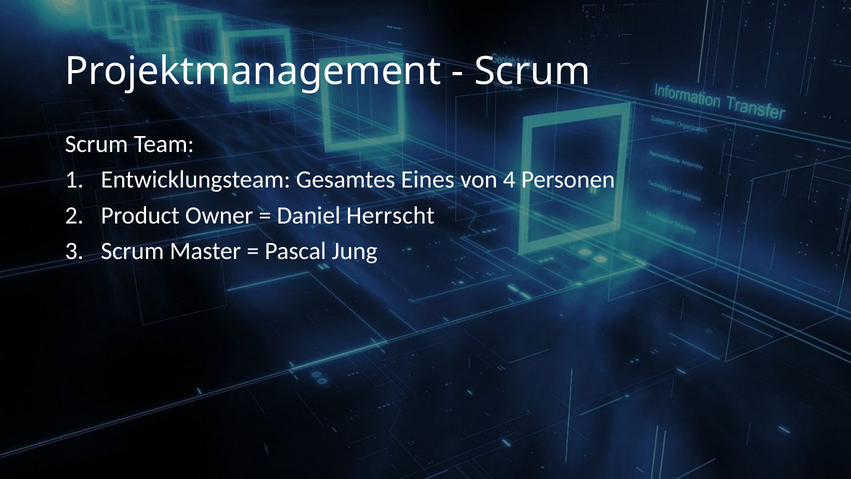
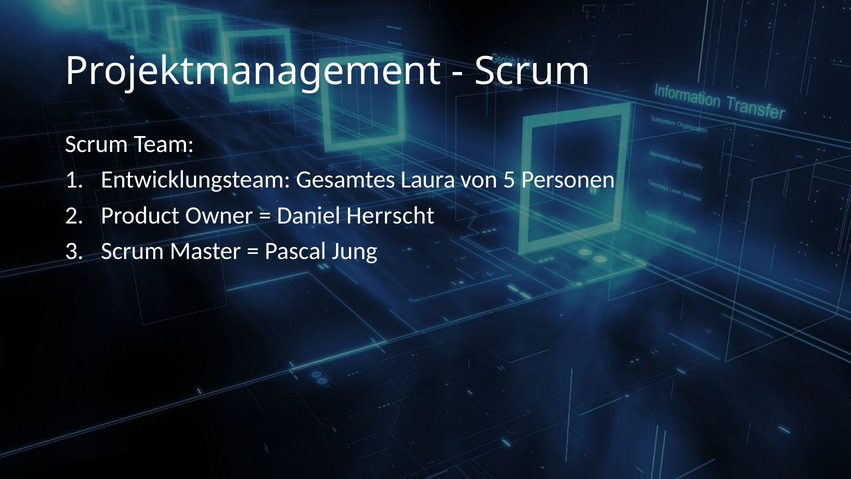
Eines: Eines -> Laura
4: 4 -> 5
